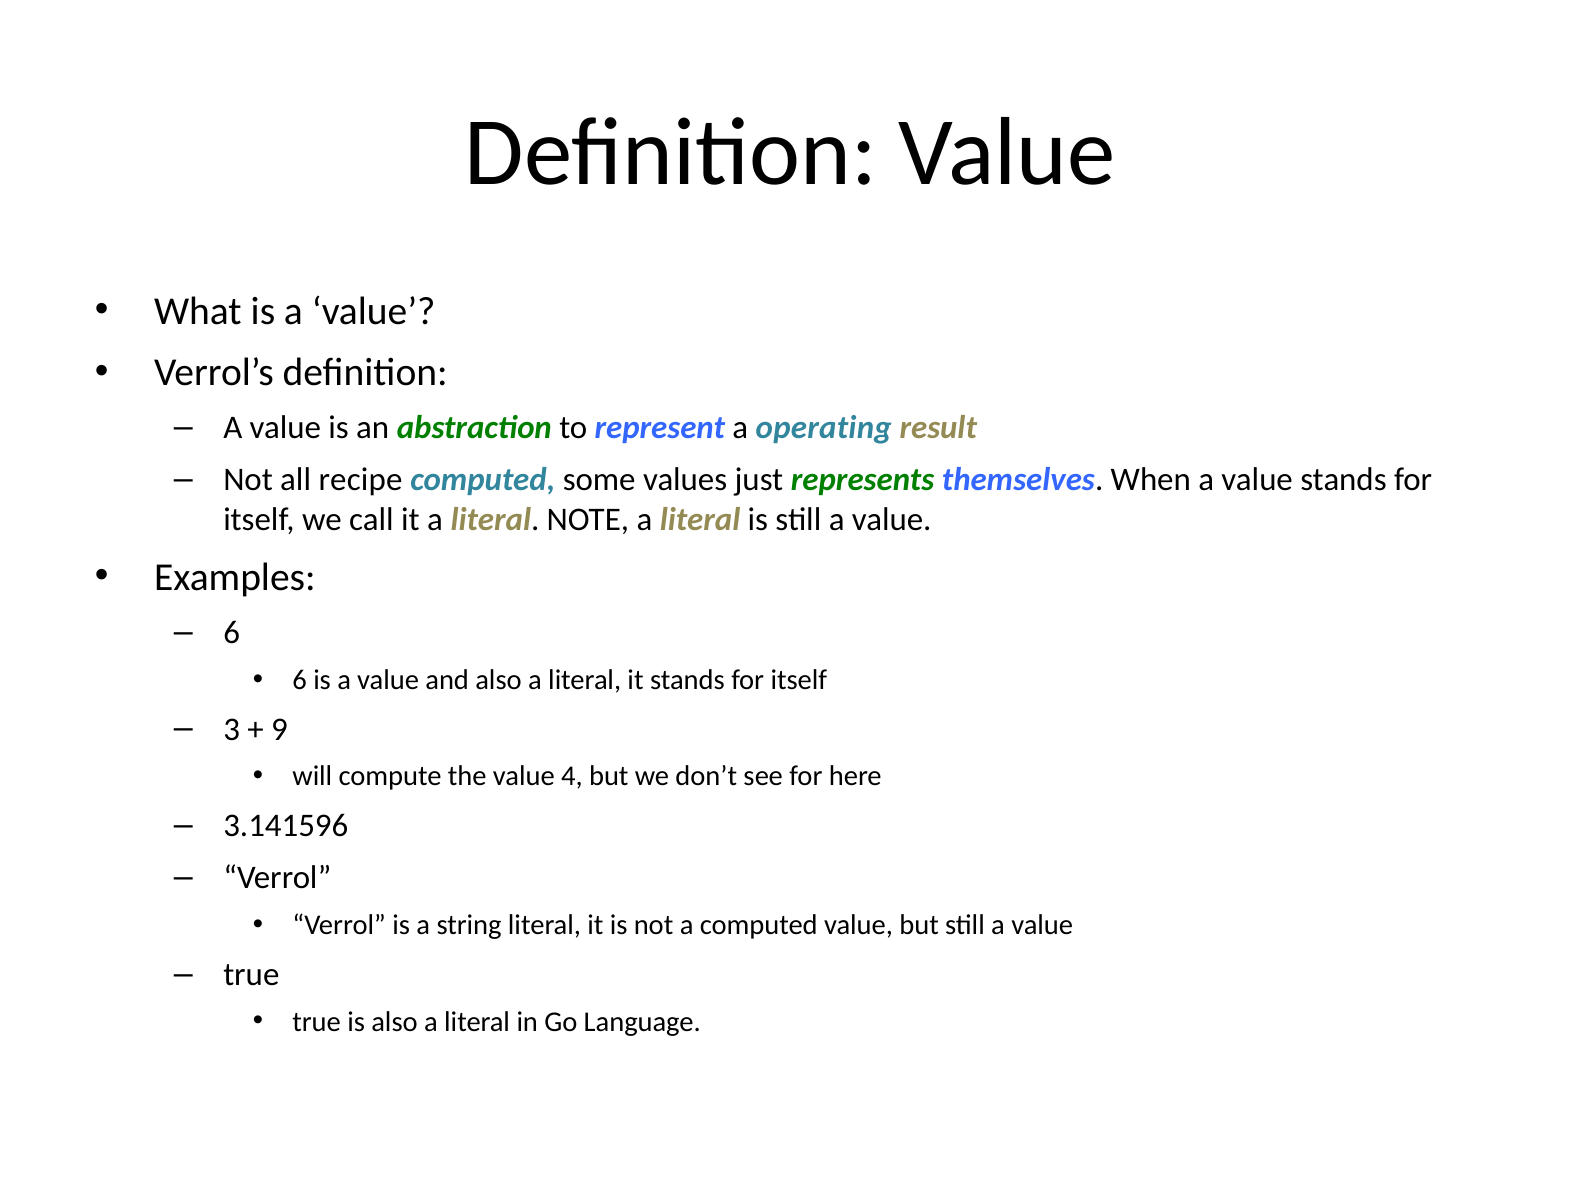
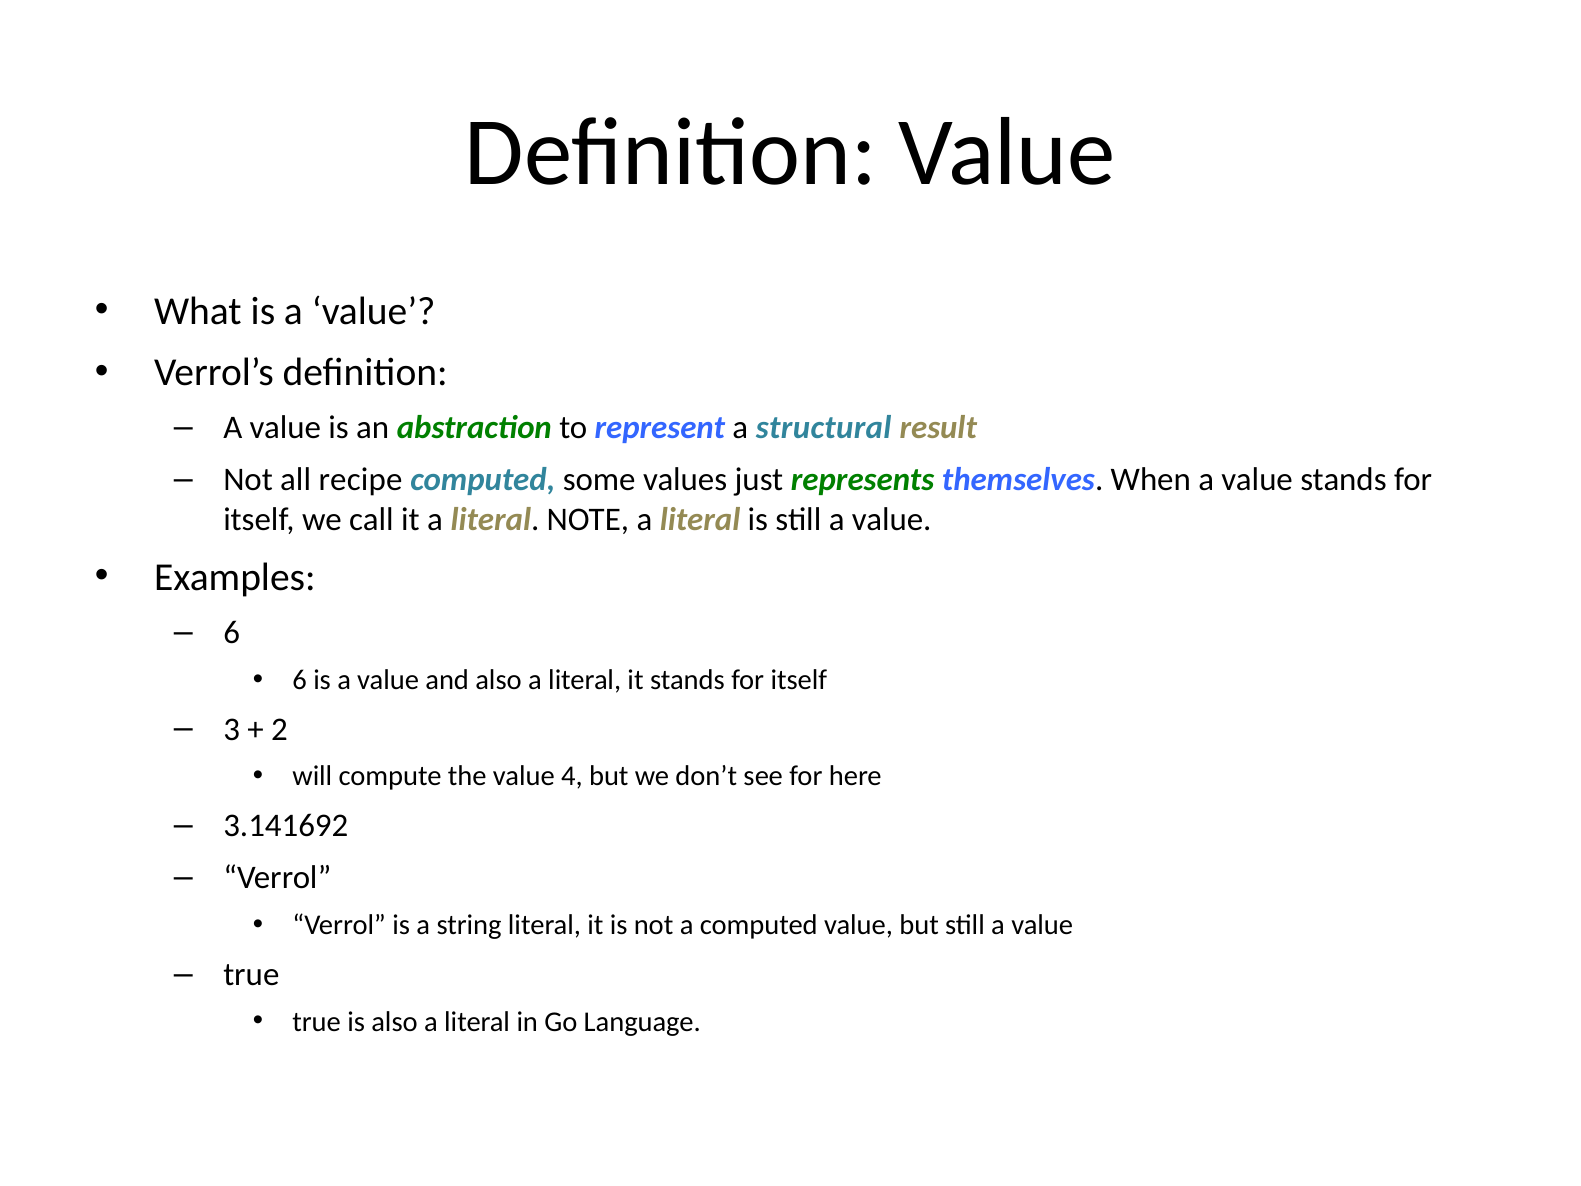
operating: operating -> structural
9: 9 -> 2
3.141596: 3.141596 -> 3.141692
